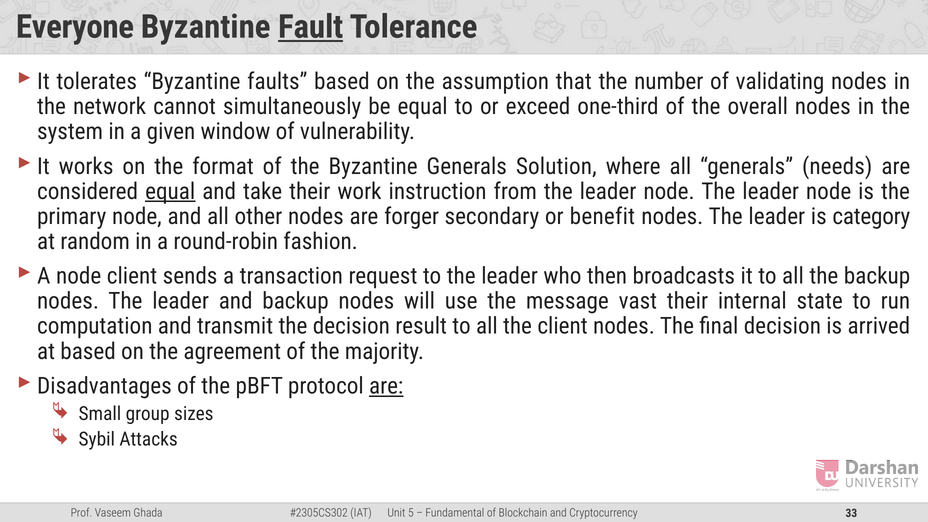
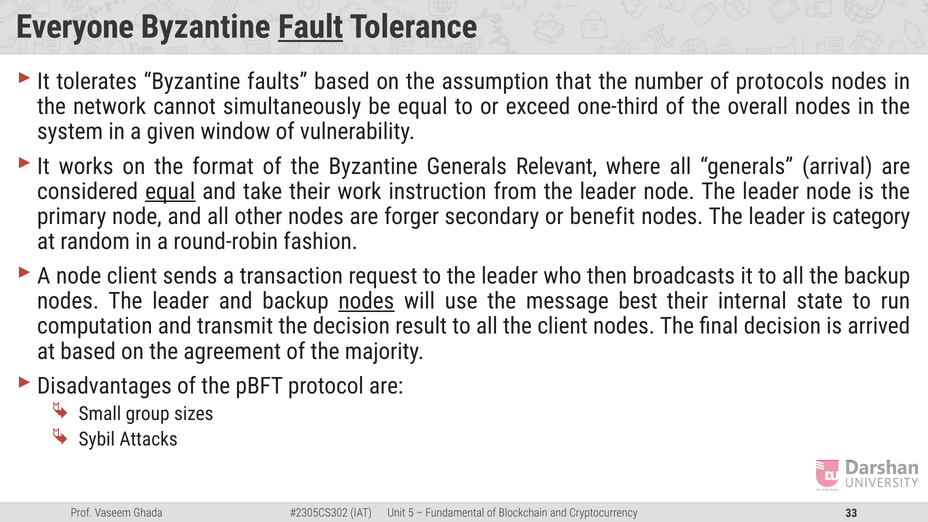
validating: validating -> protocols
Solution: Solution -> Relevant
needs: needs -> arrival
nodes at (366, 301) underline: none -> present
vast: vast -> best
are at (386, 386) underline: present -> none
